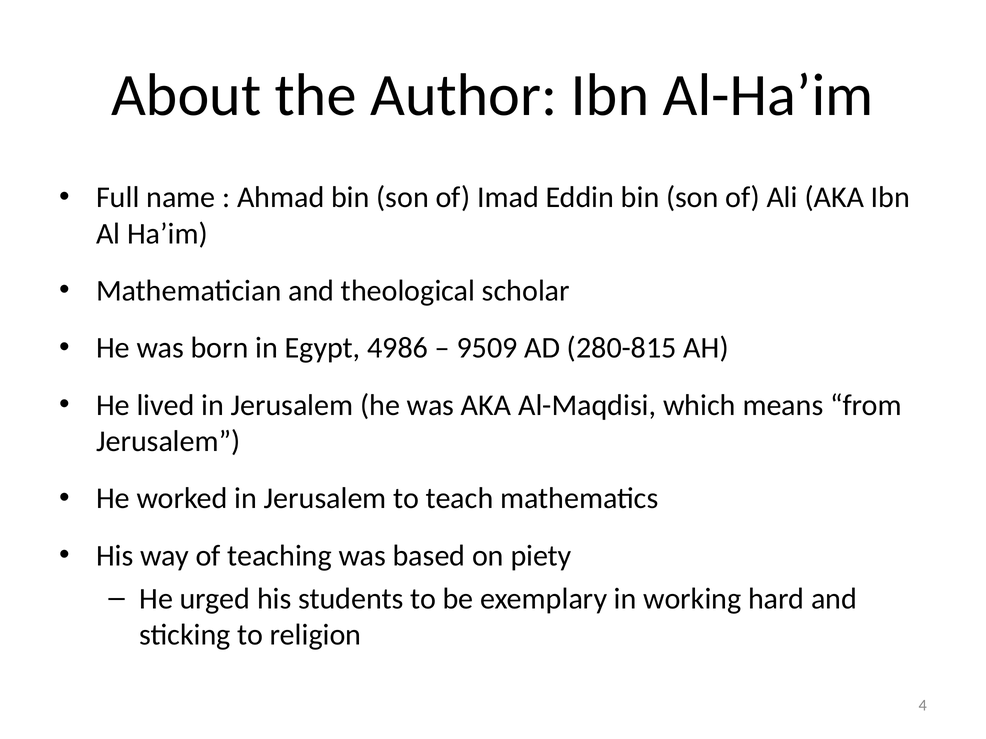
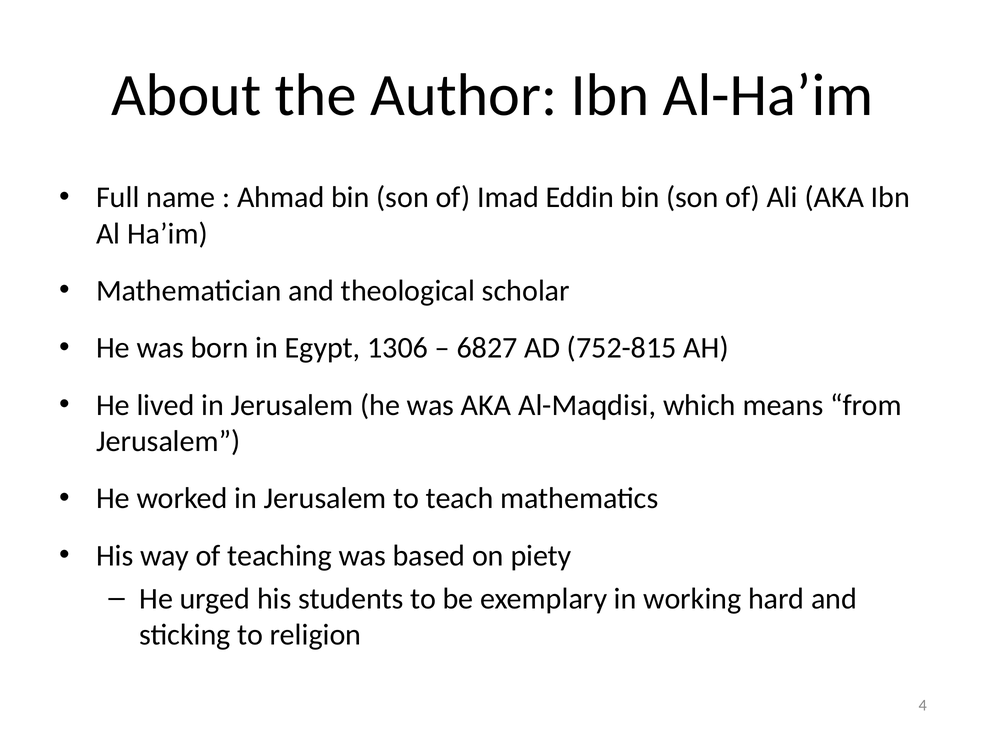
4986: 4986 -> 1306
9509: 9509 -> 6827
280-815: 280-815 -> 752-815
